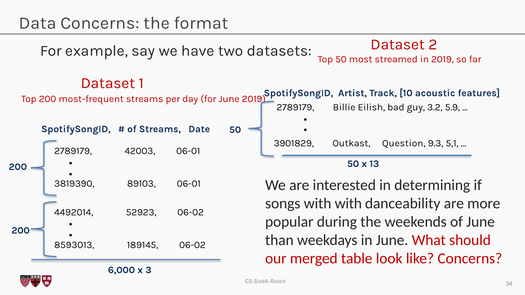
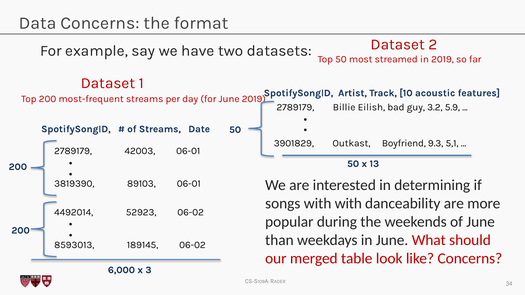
Question: Question -> Boyfriend
